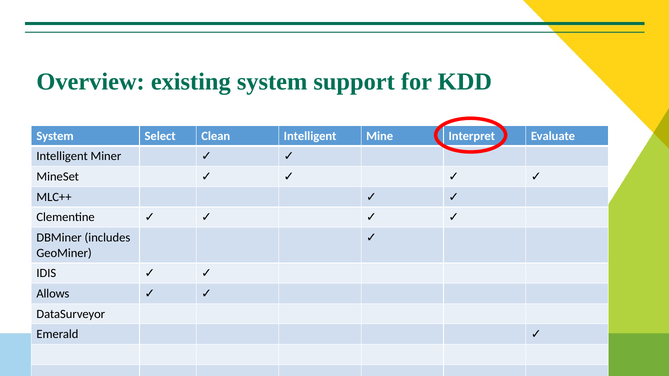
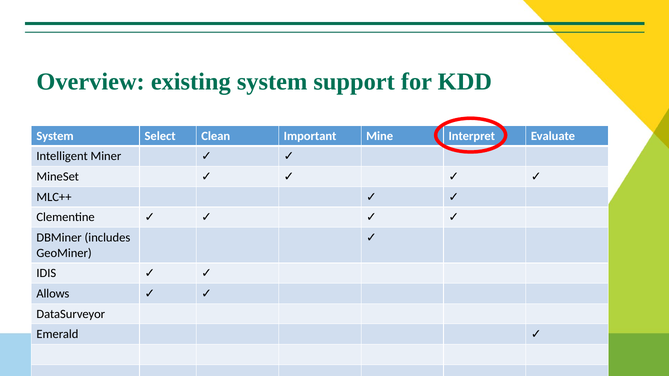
Clean Intelligent: Intelligent -> Important
